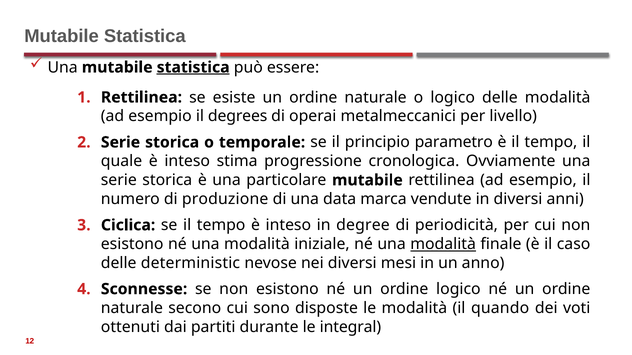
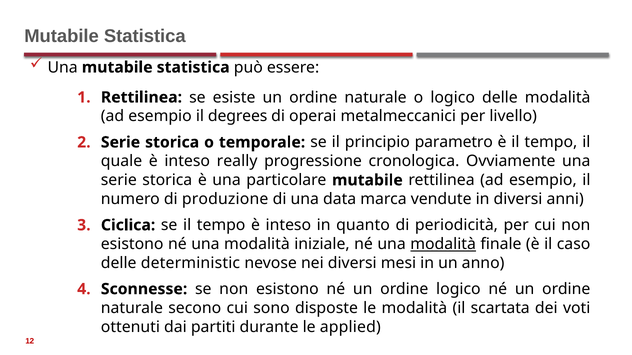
statistica at (193, 67) underline: present -> none
stima: stima -> really
degree: degree -> quanto
quando: quando -> scartata
integral: integral -> applied
